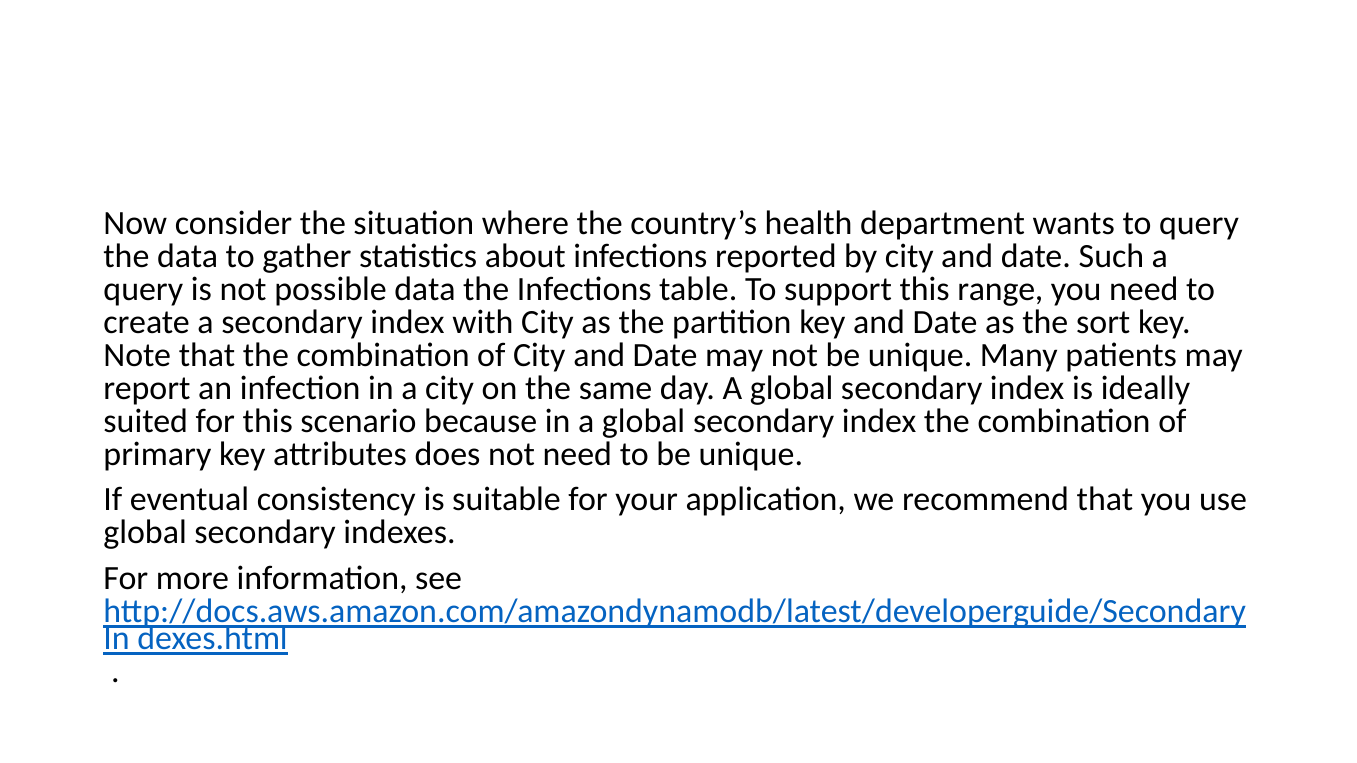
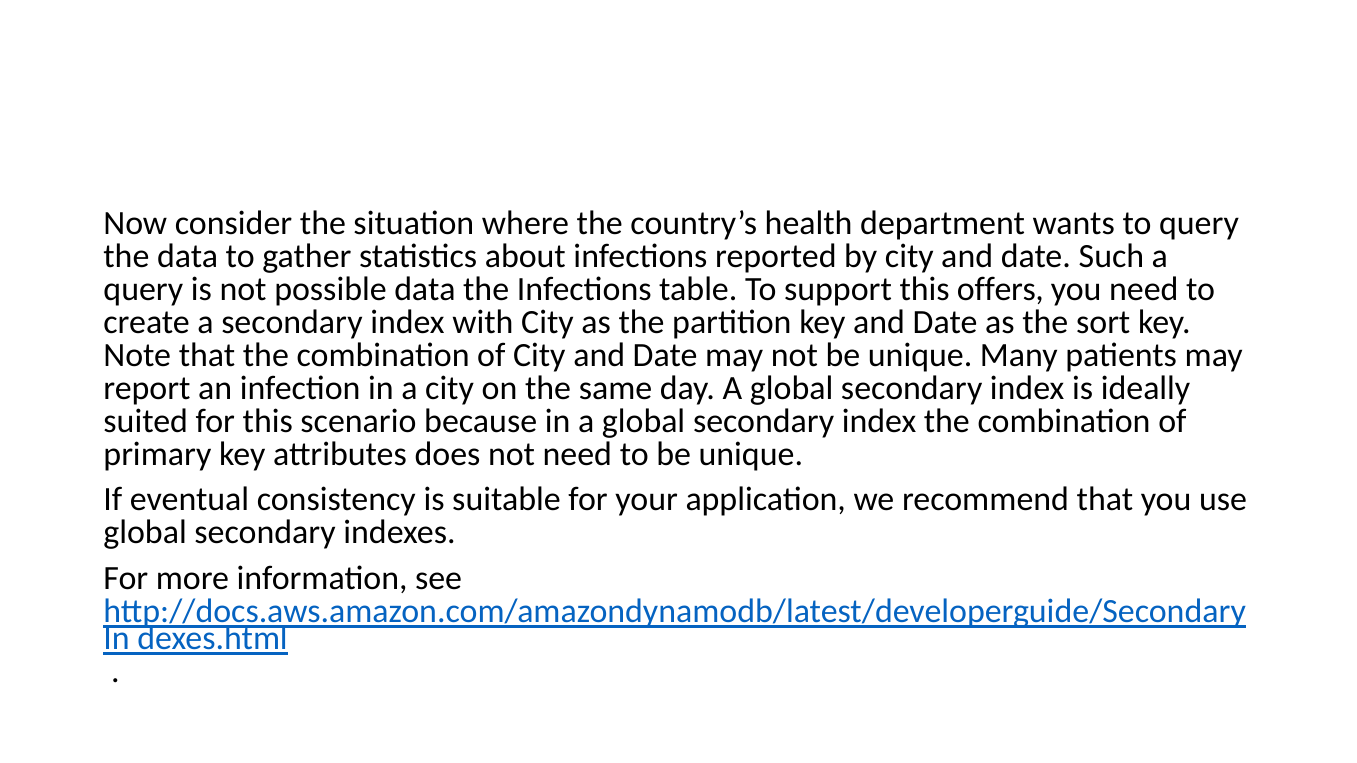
range: range -> offers
